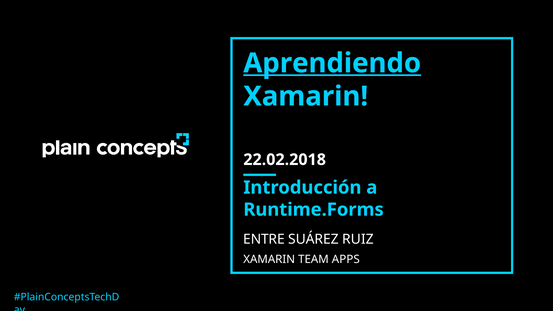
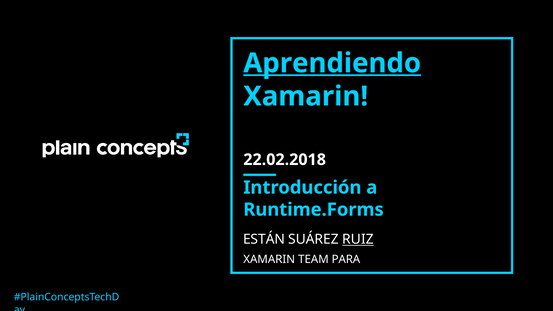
ENTRE: ENTRE -> ESTÁN
RUIZ underline: none -> present
APPS: APPS -> PARA
